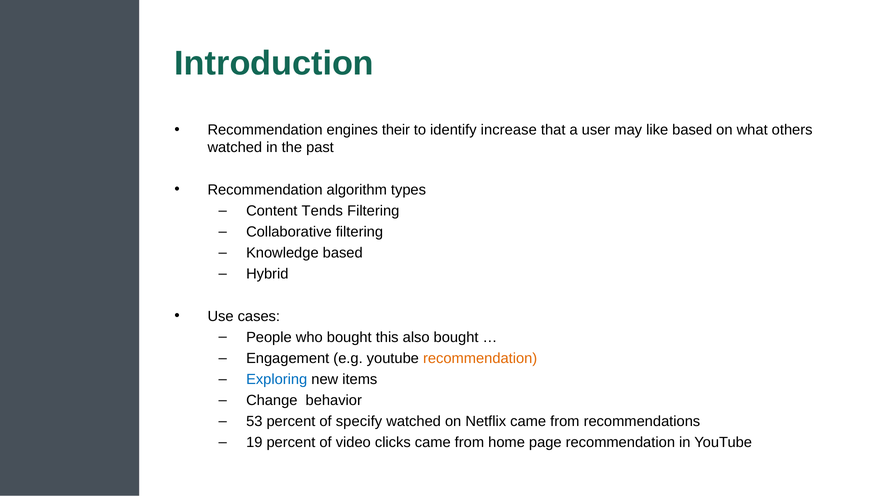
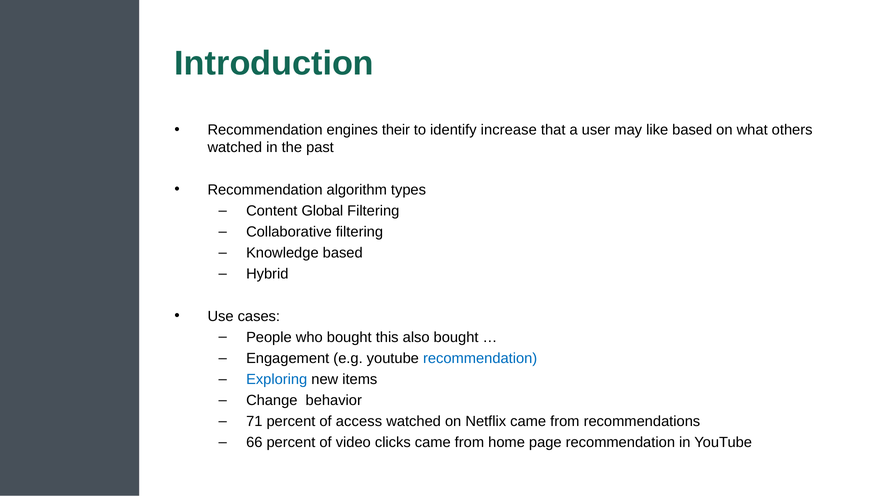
Tends: Tends -> Global
recommendation at (480, 358) colour: orange -> blue
53: 53 -> 71
specify: specify -> access
19: 19 -> 66
